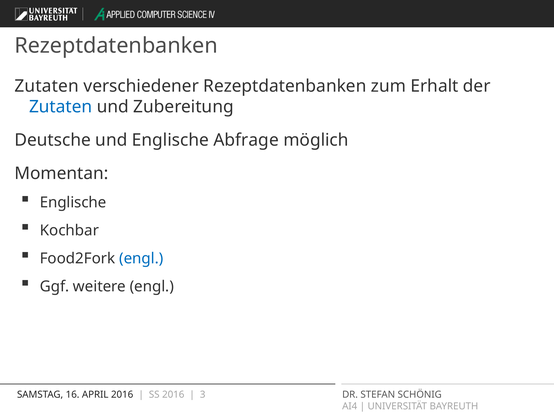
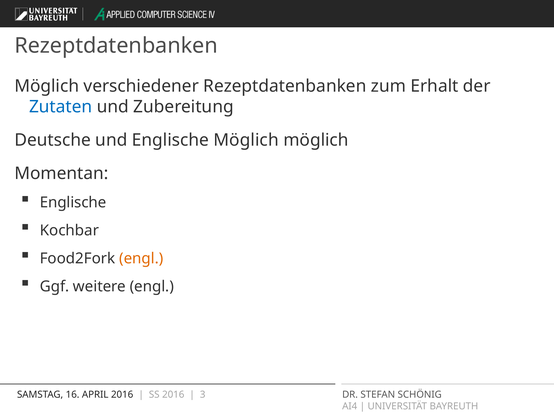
Zutaten at (47, 86): Zutaten -> Möglich
Englische Abfrage: Abfrage -> Möglich
engl at (141, 258) colour: blue -> orange
